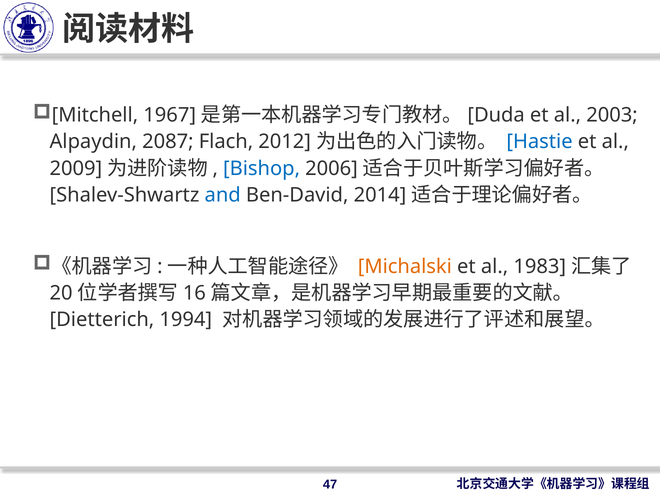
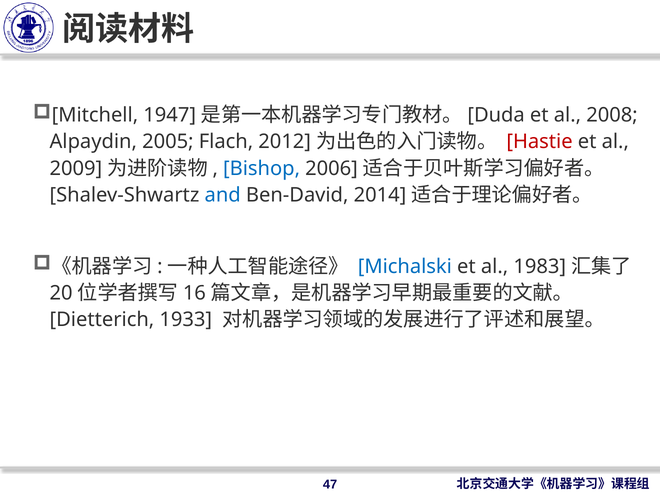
1967: 1967 -> 1947
2003: 2003 -> 2008
2087: 2087 -> 2005
Hastie colour: blue -> red
Michalski colour: orange -> blue
1994: 1994 -> 1933
